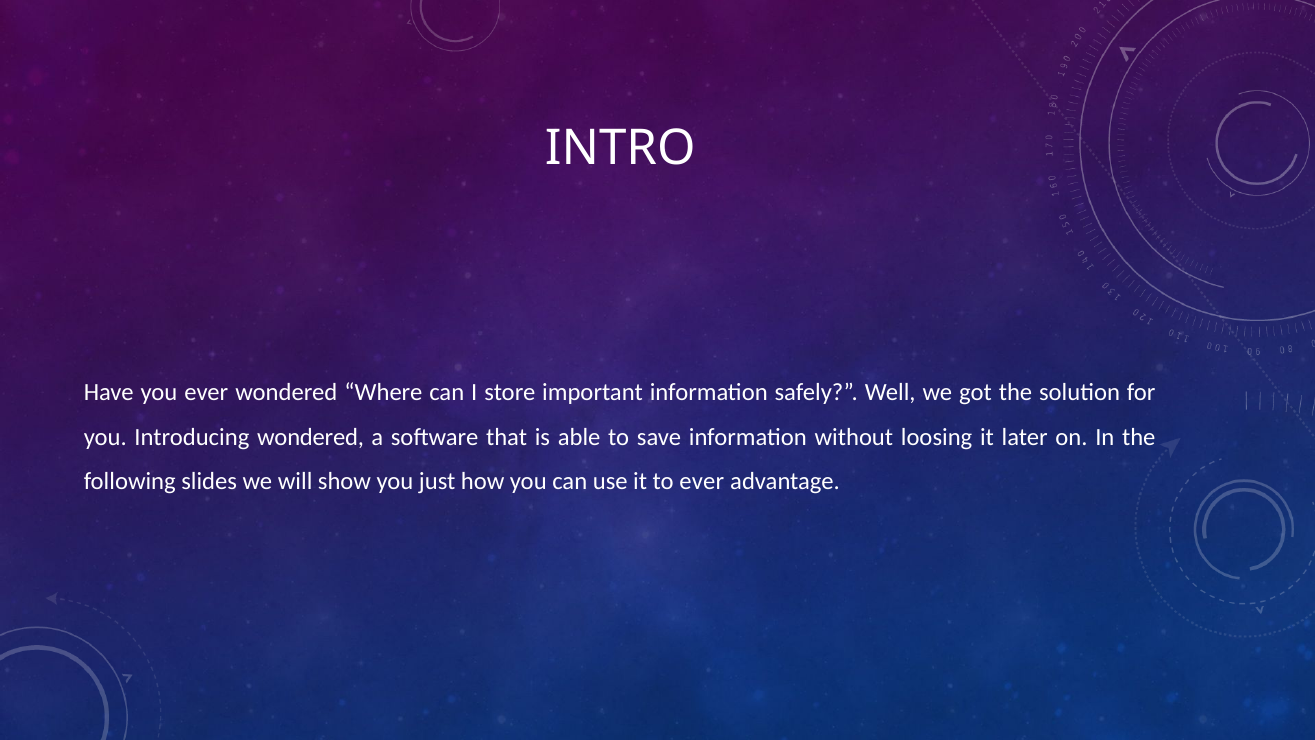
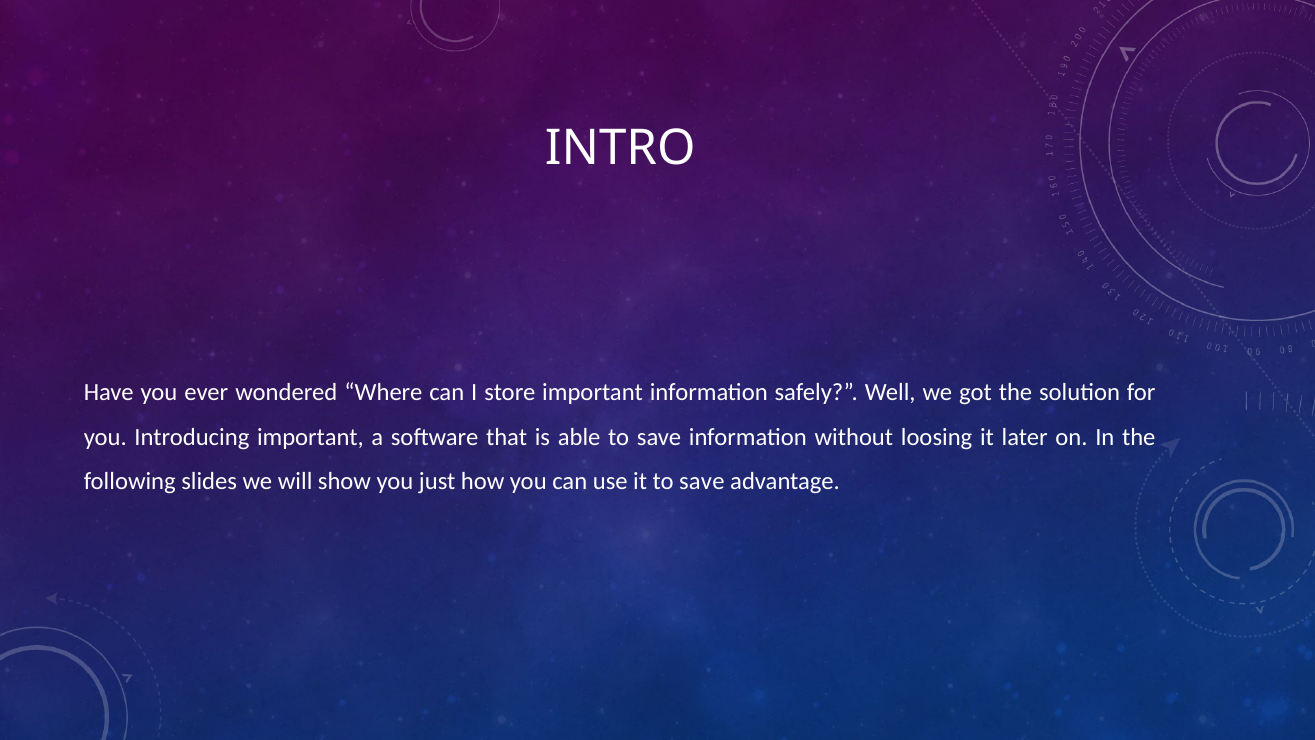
Introducing wondered: wondered -> important
it to ever: ever -> save
